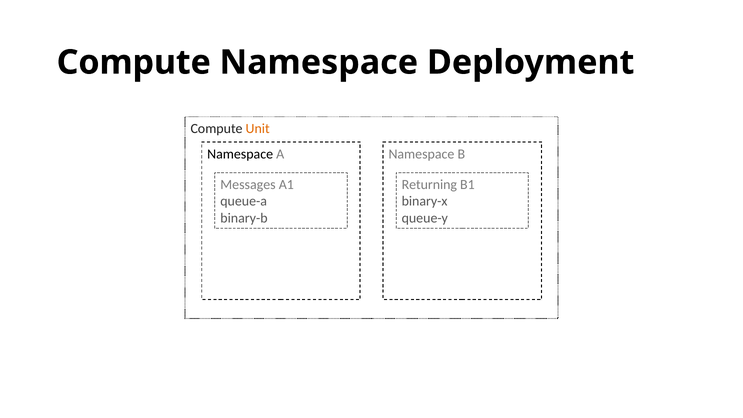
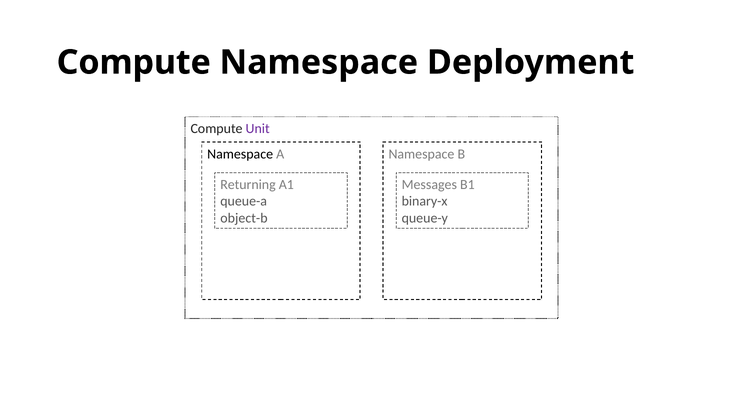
Unit colour: orange -> purple
Messages: Messages -> Returning
Returning: Returning -> Messages
binary-b: binary-b -> object-b
